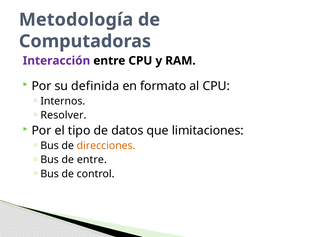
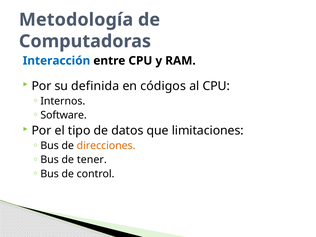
Interacción colour: purple -> blue
formato: formato -> códigos
Resolver: Resolver -> Software
de entre: entre -> tener
